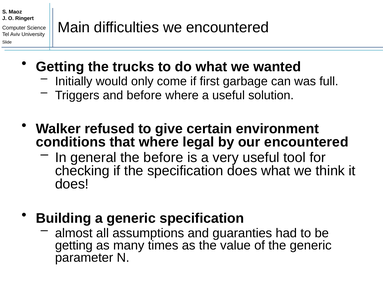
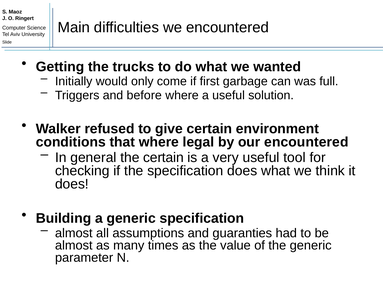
the before: before -> certain
getting at (74, 245): getting -> almost
